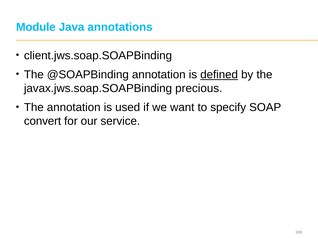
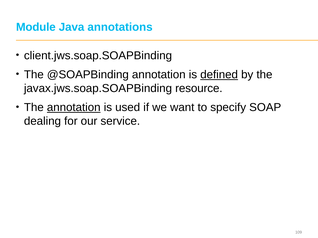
precious: precious -> resource
annotation at (74, 108) underline: none -> present
convert: convert -> dealing
